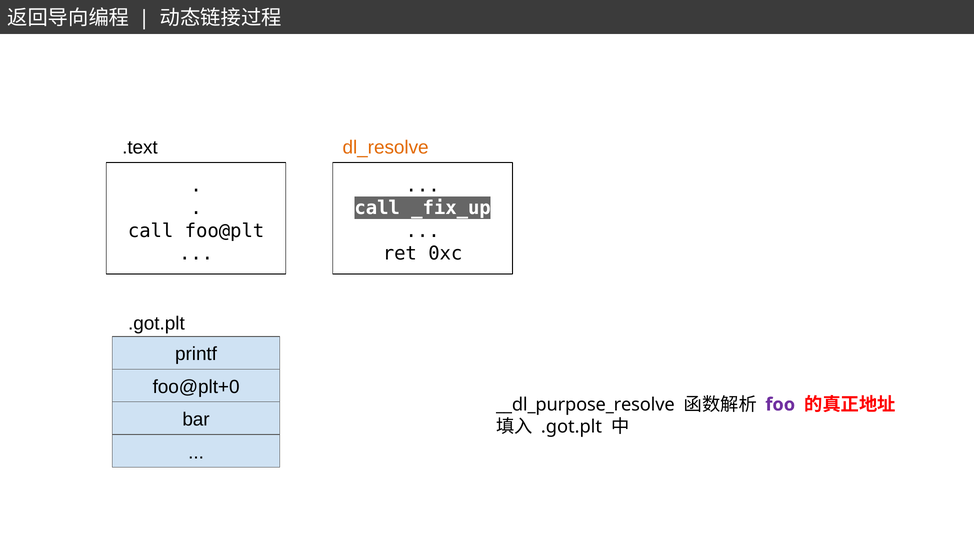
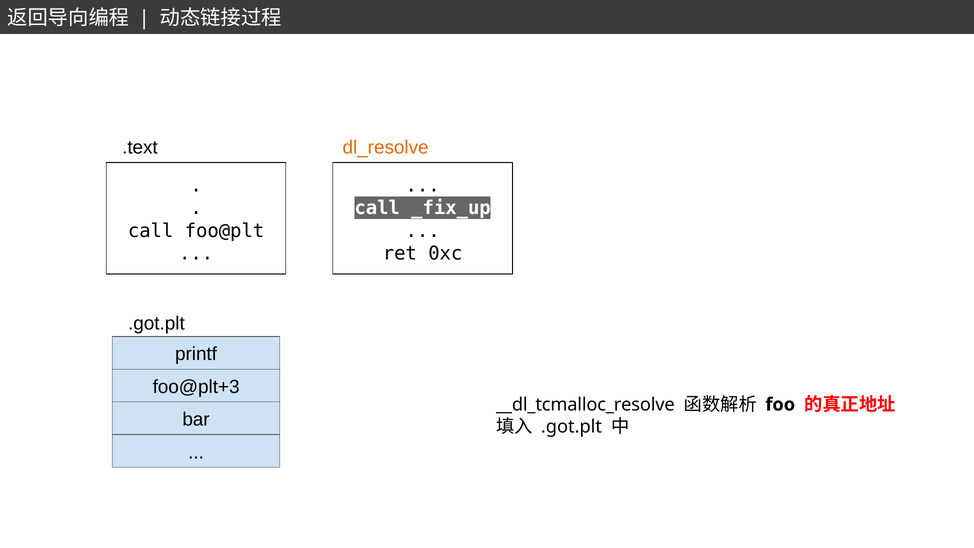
foo@plt+0: foo@plt+0 -> foo@plt+3
__dl_purpose_resolve: __dl_purpose_resolve -> __dl_tcmalloc_resolve
foo colour: purple -> black
